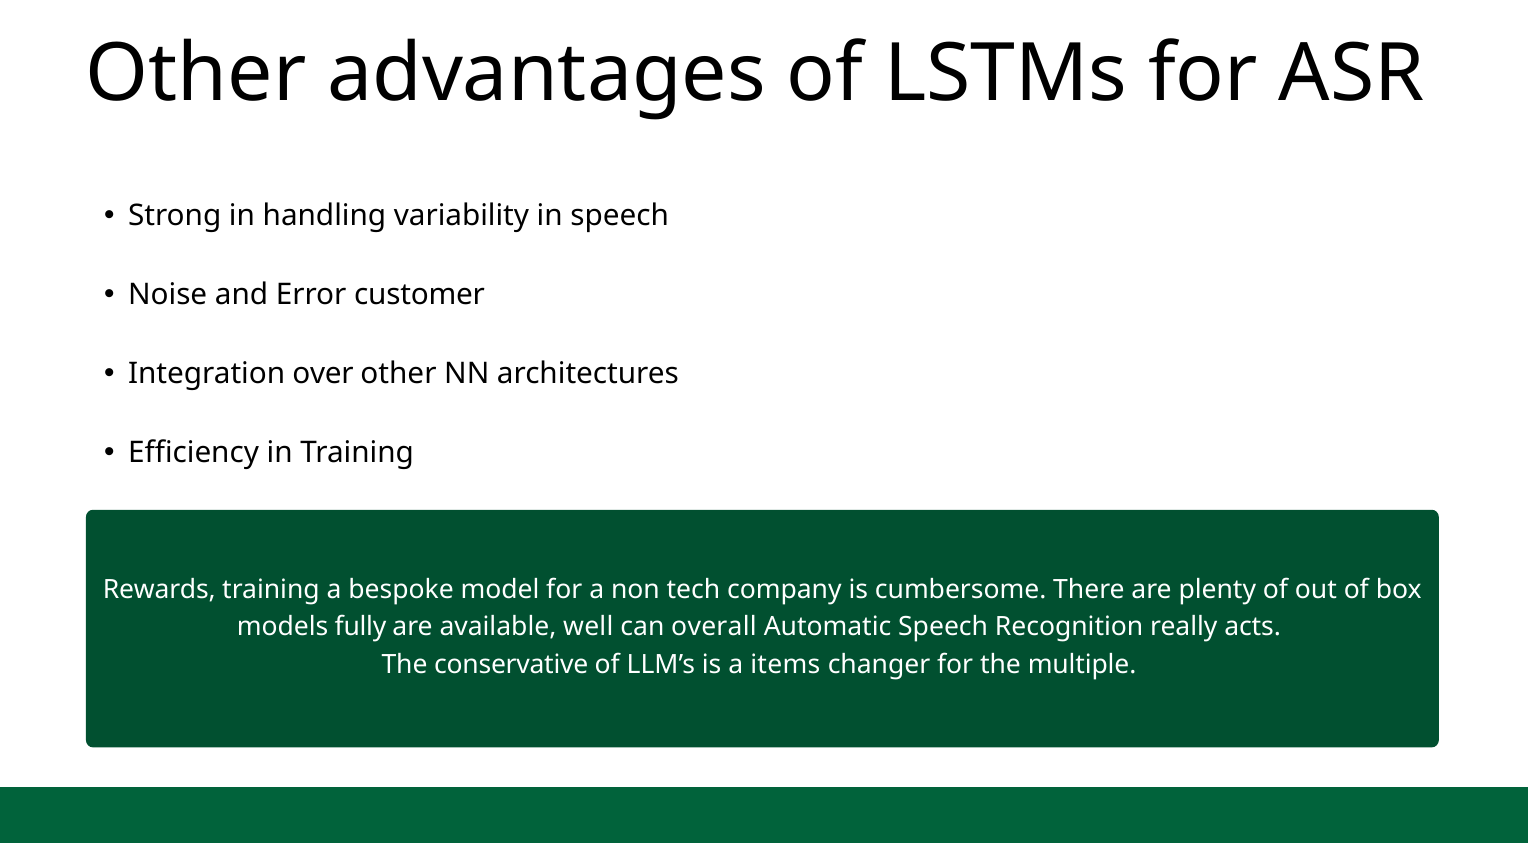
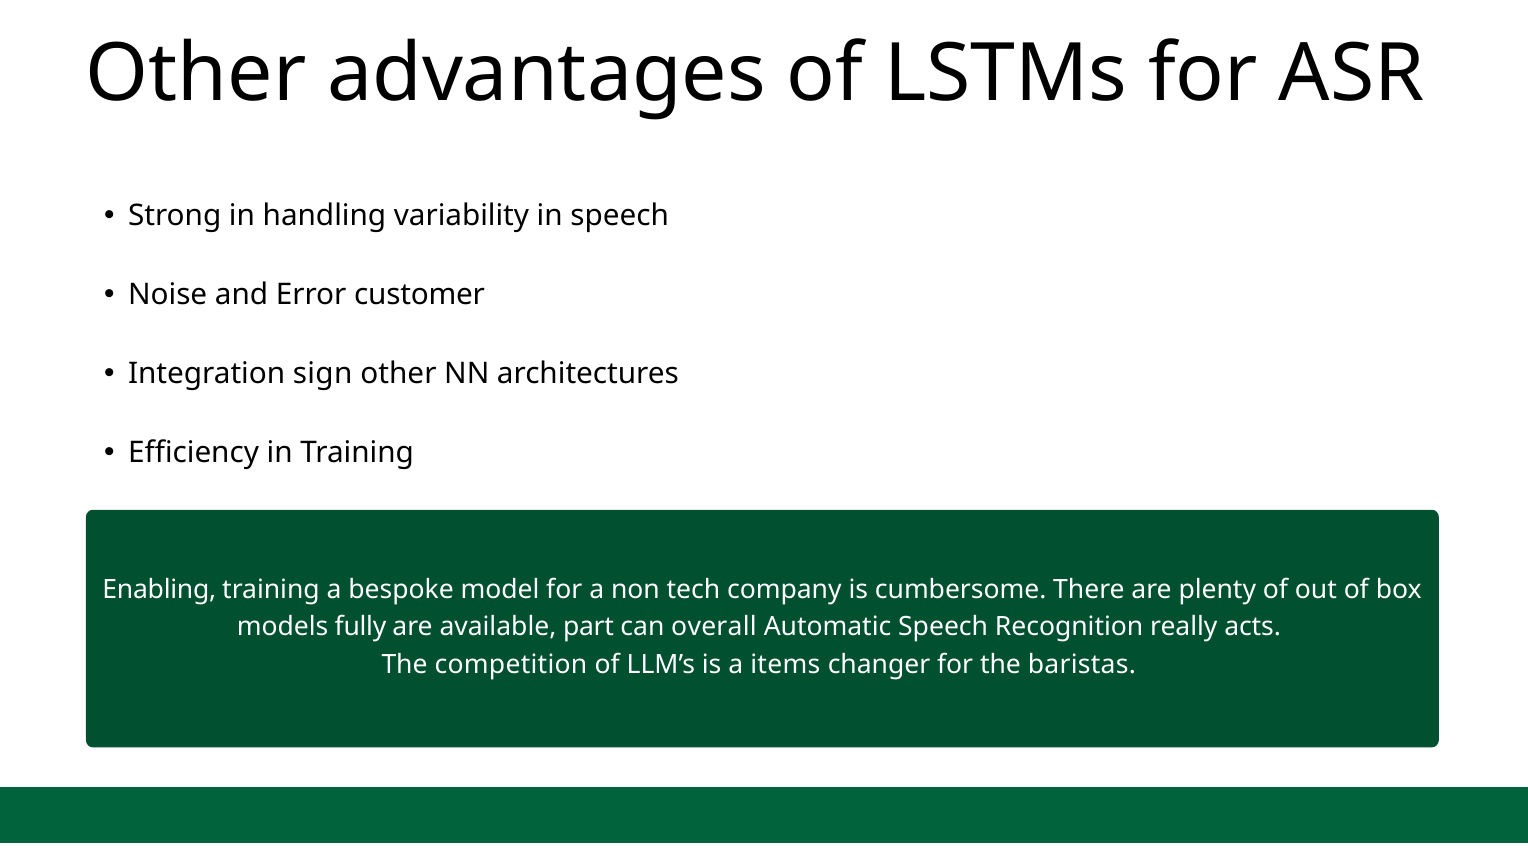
over: over -> sign
Rewards: Rewards -> Enabling
well: well -> part
conservative: conservative -> competition
multiple: multiple -> baristas
